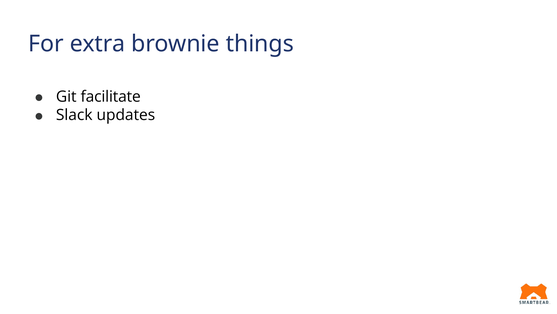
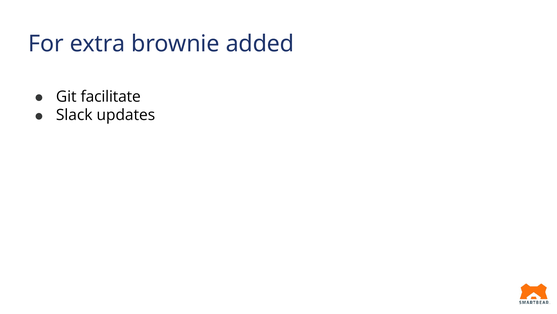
things: things -> added
